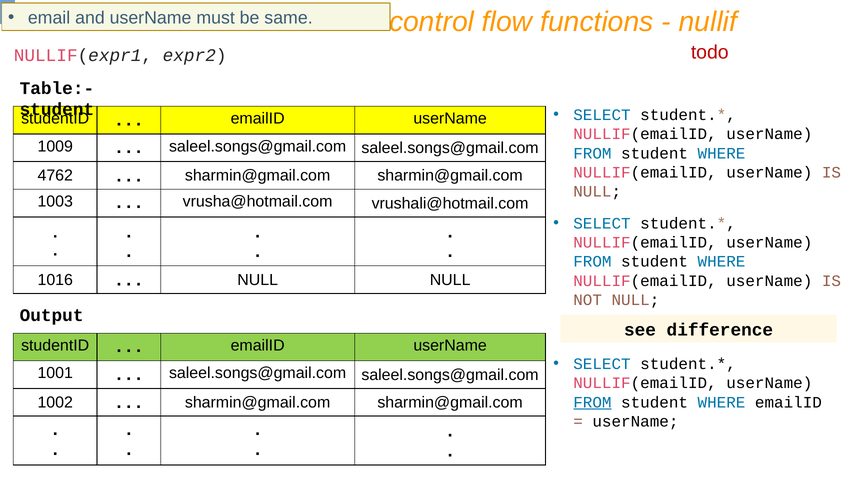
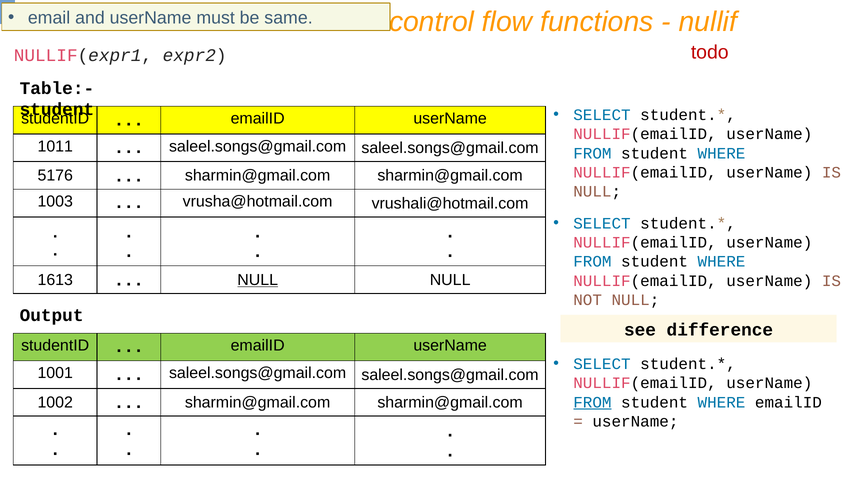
1009: 1009 -> 1011
4762: 4762 -> 5176
1016: 1016 -> 1613
NULL at (258, 280) underline: none -> present
